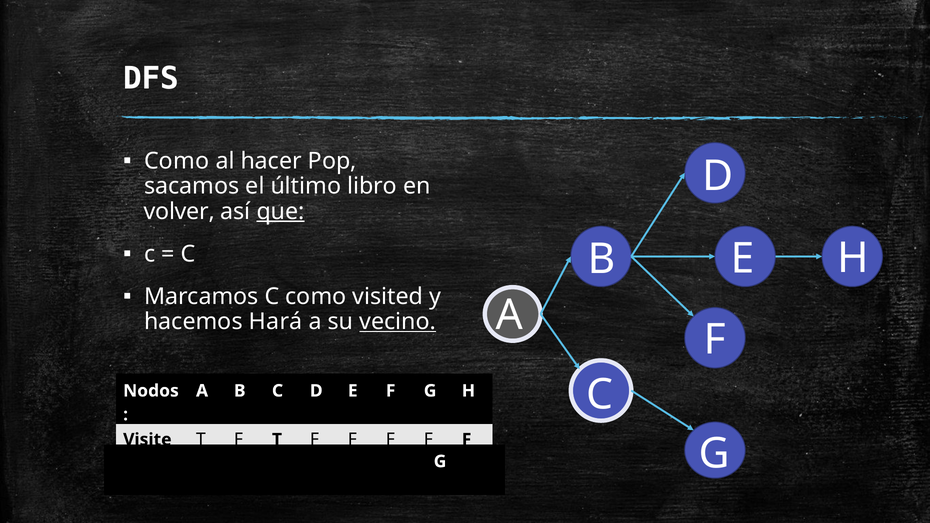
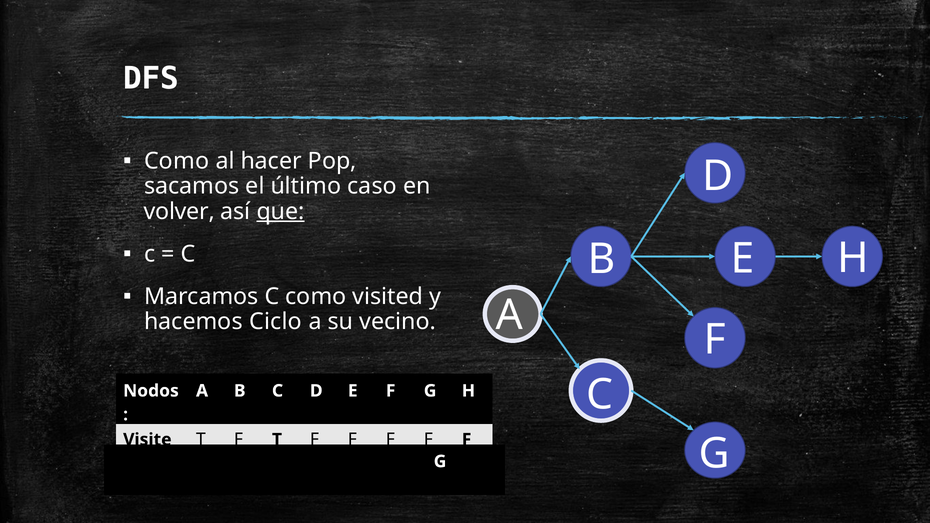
libro: libro -> caso
Hará: Hará -> Ciclo
vecino underline: present -> none
